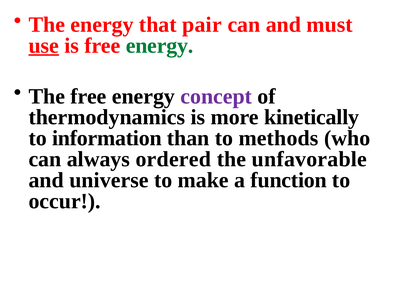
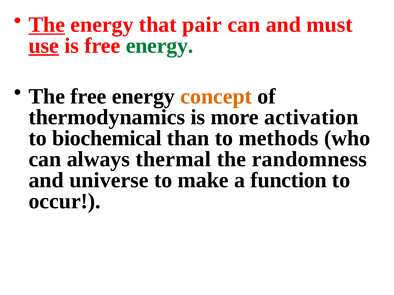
The at (47, 25) underline: none -> present
concept colour: purple -> orange
kinetically: kinetically -> activation
information: information -> biochemical
ordered: ordered -> thermal
unfavorable: unfavorable -> randomness
